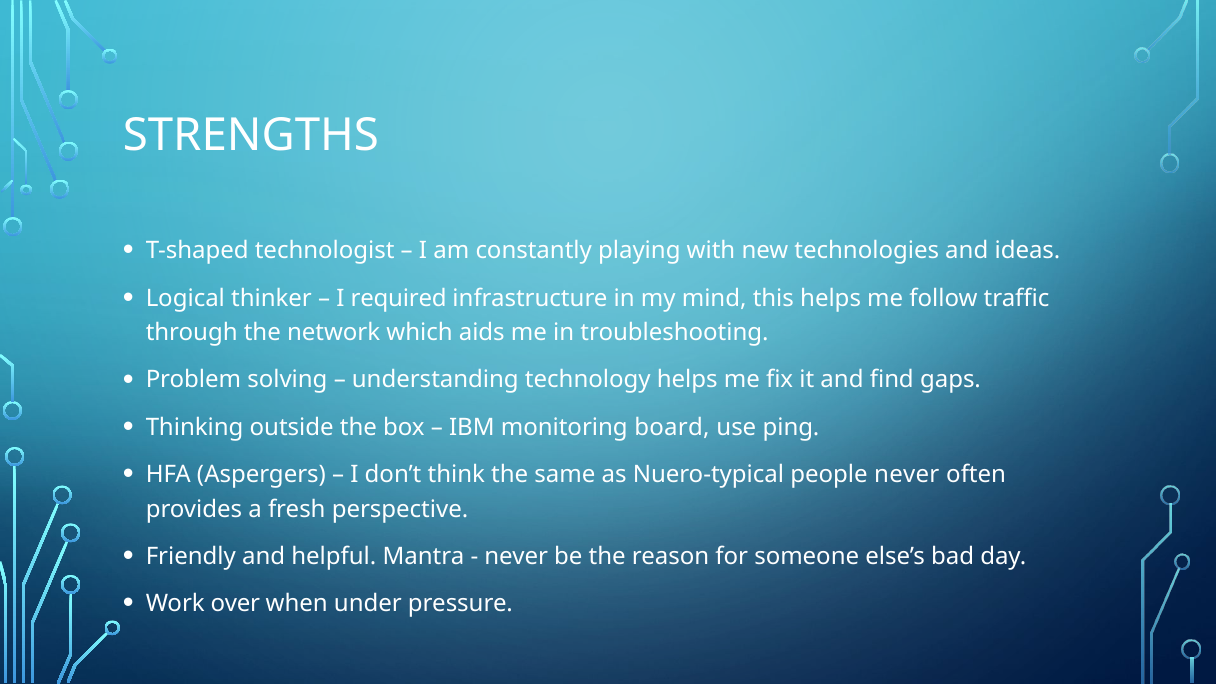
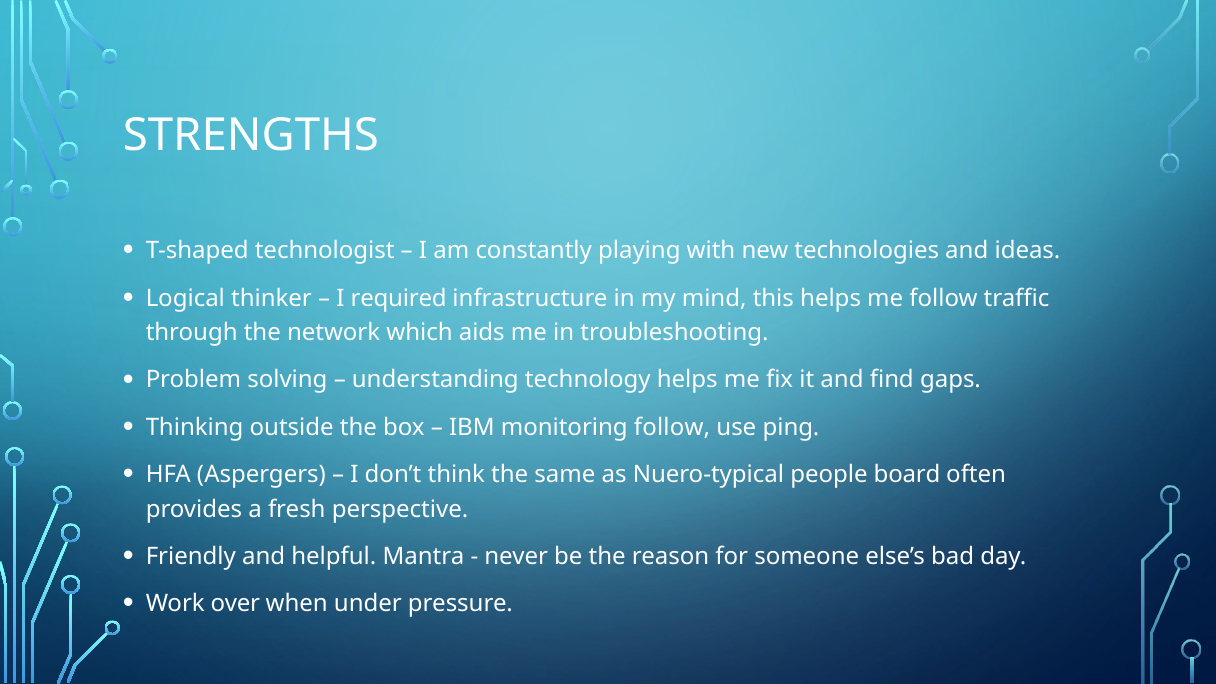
monitoring board: board -> follow
people never: never -> board
